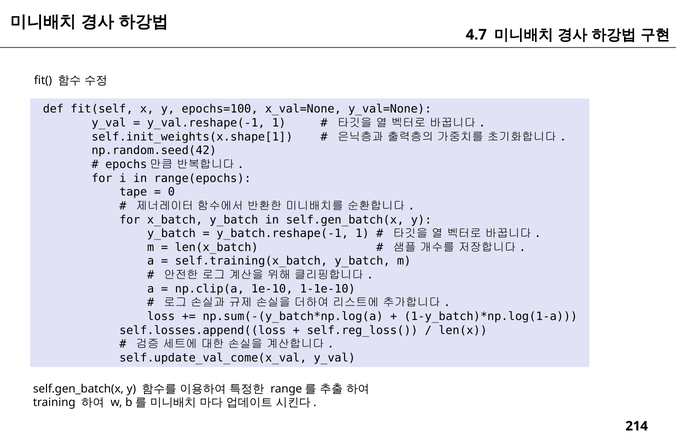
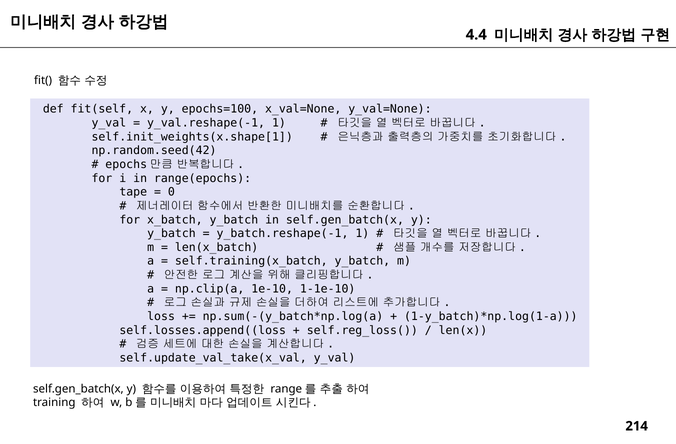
4.7: 4.7 -> 4.4
self.update_val_come(x_val: self.update_val_come(x_val -> self.update_val_take(x_val
